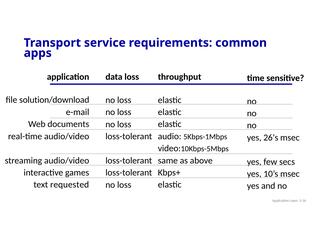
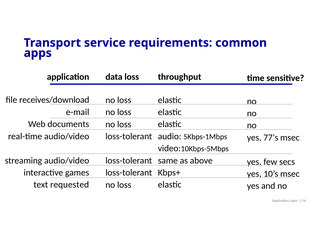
solution/download: solution/download -> receives/download
26’s: 26’s -> 77’s
